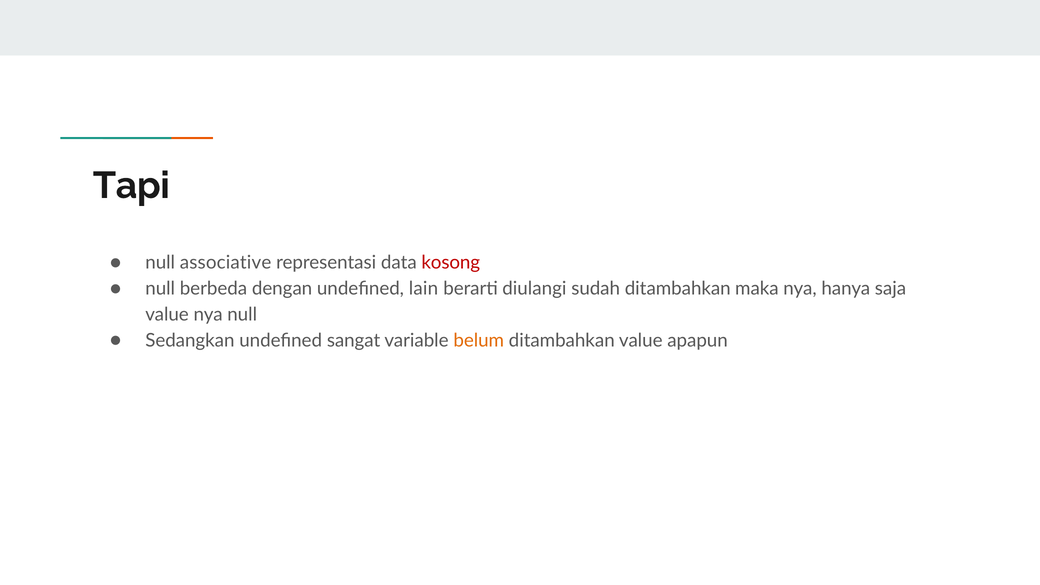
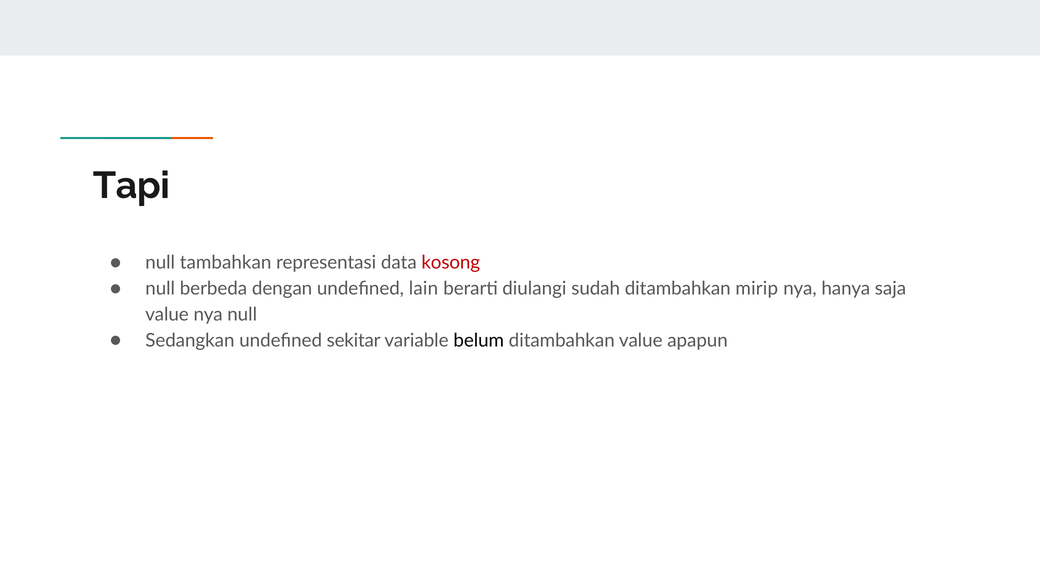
associative: associative -> tambahkan
maka: maka -> mirip
sangat: sangat -> sekitar
belum colour: orange -> black
